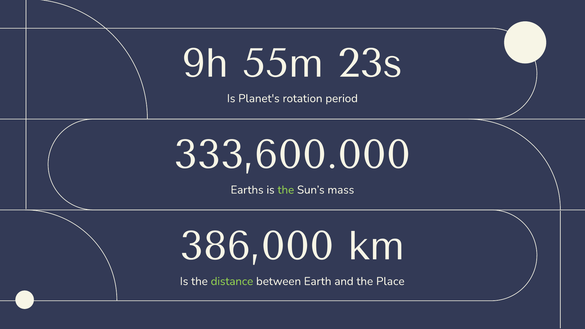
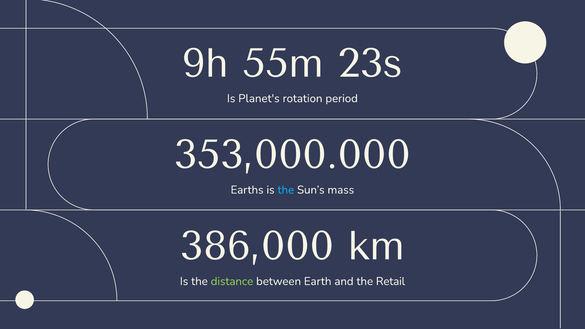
333,600.000: 333,600.000 -> 353,000.000
the at (286, 190) colour: light green -> light blue
Place: Place -> Retail
